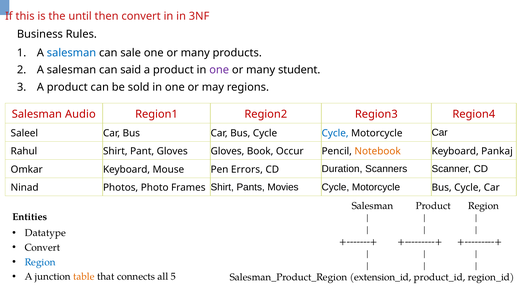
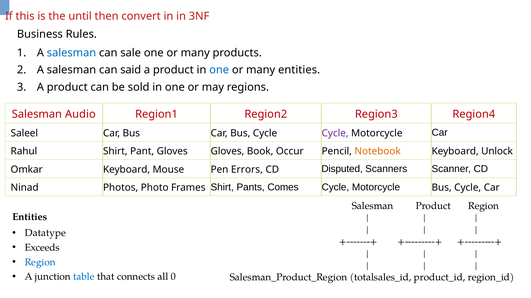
one at (219, 70) colour: purple -> blue
many student: student -> entities
Cycle at (335, 133) colour: blue -> purple
Pankaj: Pankaj -> Unlock
Duration: Duration -> Disputed
Movies: Movies -> Comes
Convert at (42, 248): Convert -> Exceeds
table colour: orange -> blue
5: 5 -> 0
extension_id: extension_id -> totalsales_id
